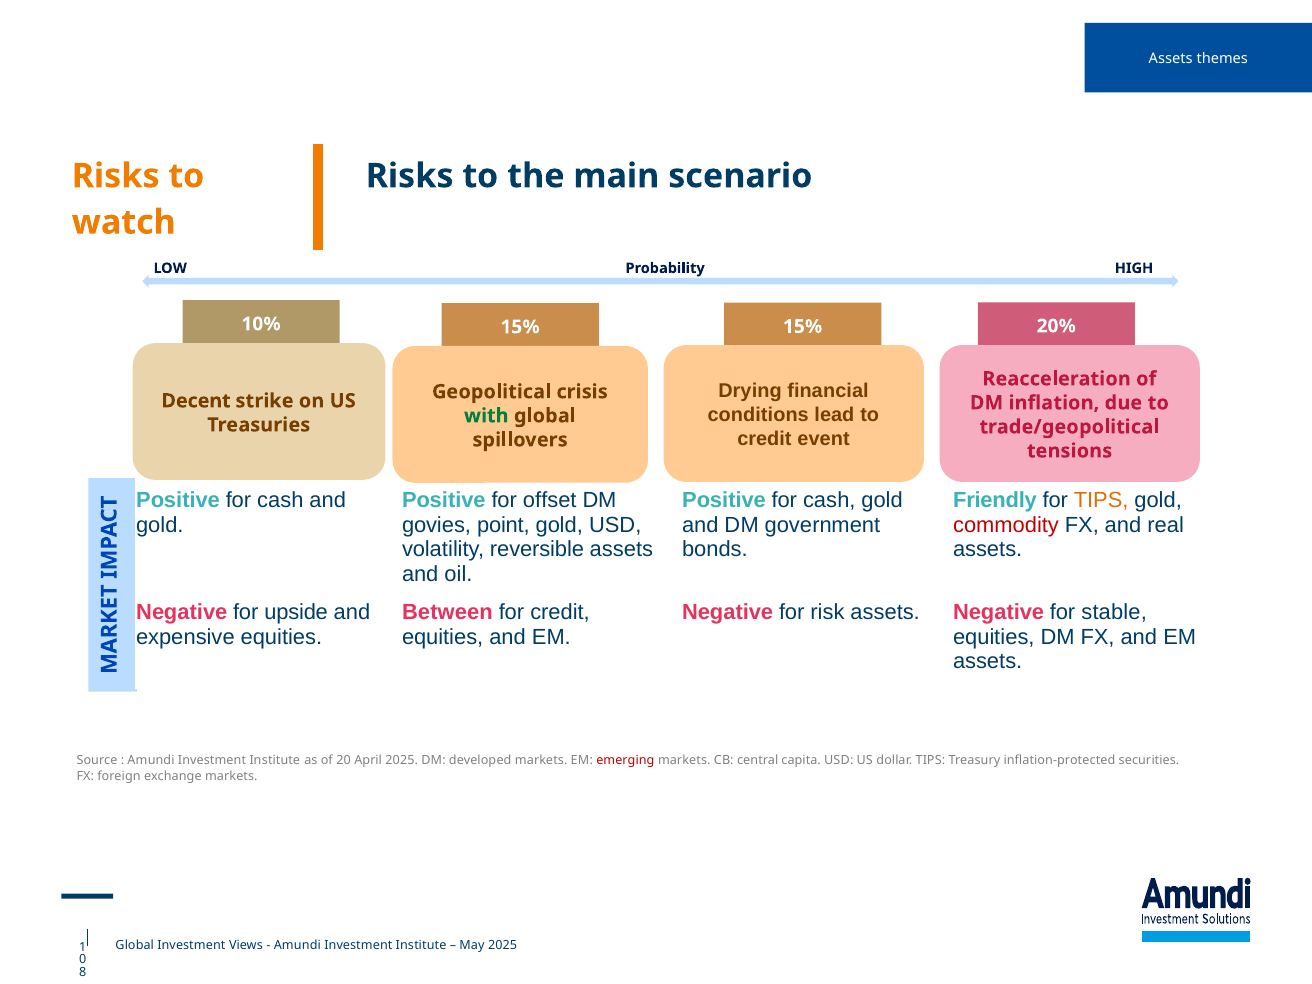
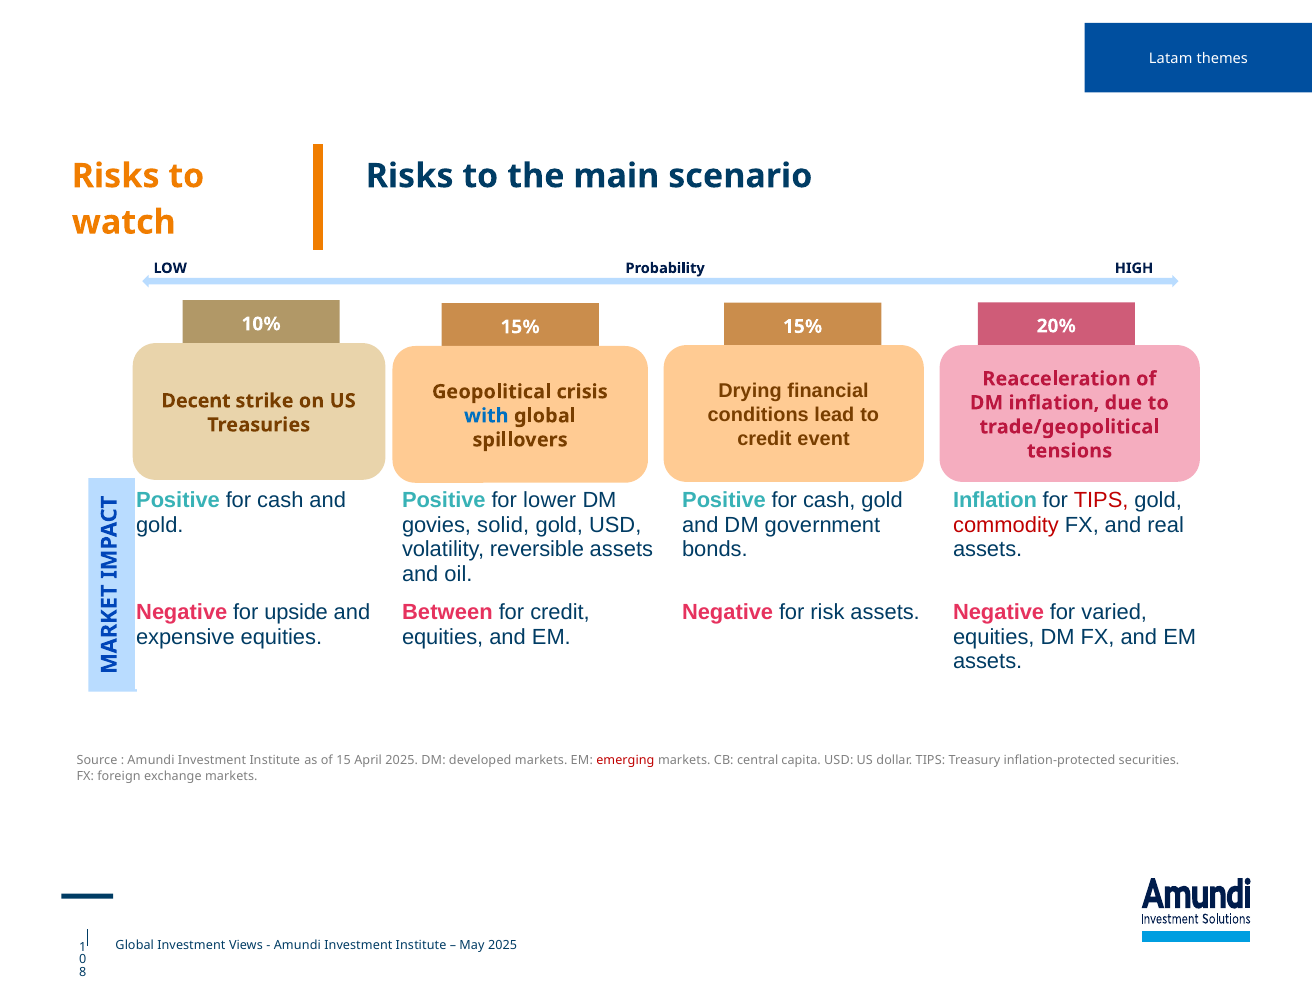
Assets at (1171, 59): Assets -> Latam
with colour: green -> blue
offset: offset -> lower
Friendly at (995, 500): Friendly -> Inflation
TIPS at (1101, 500) colour: orange -> red
point: point -> solid
stable: stable -> varied
20: 20 -> 15
